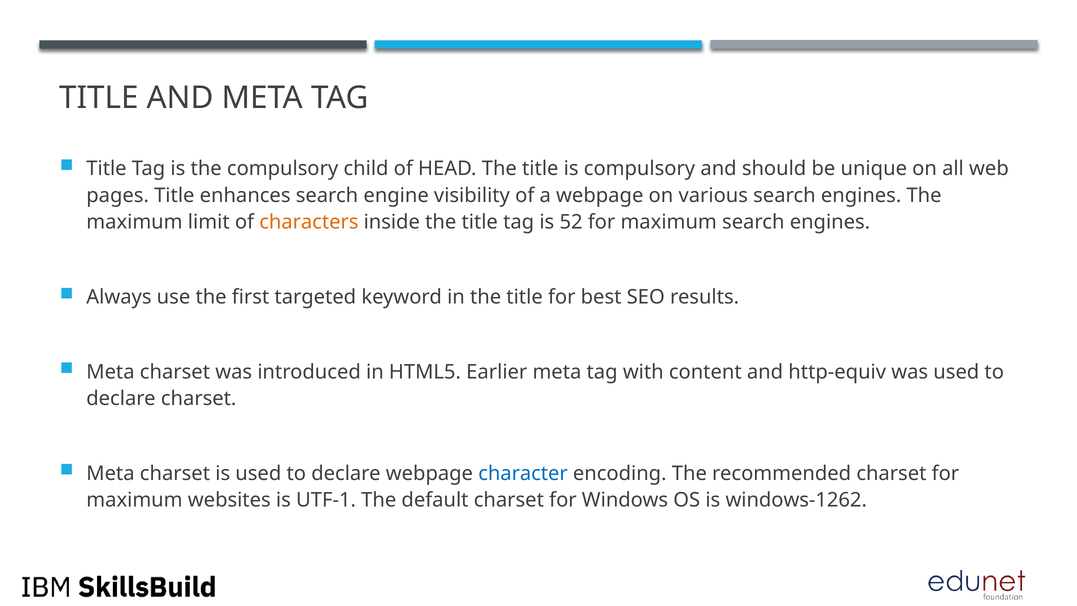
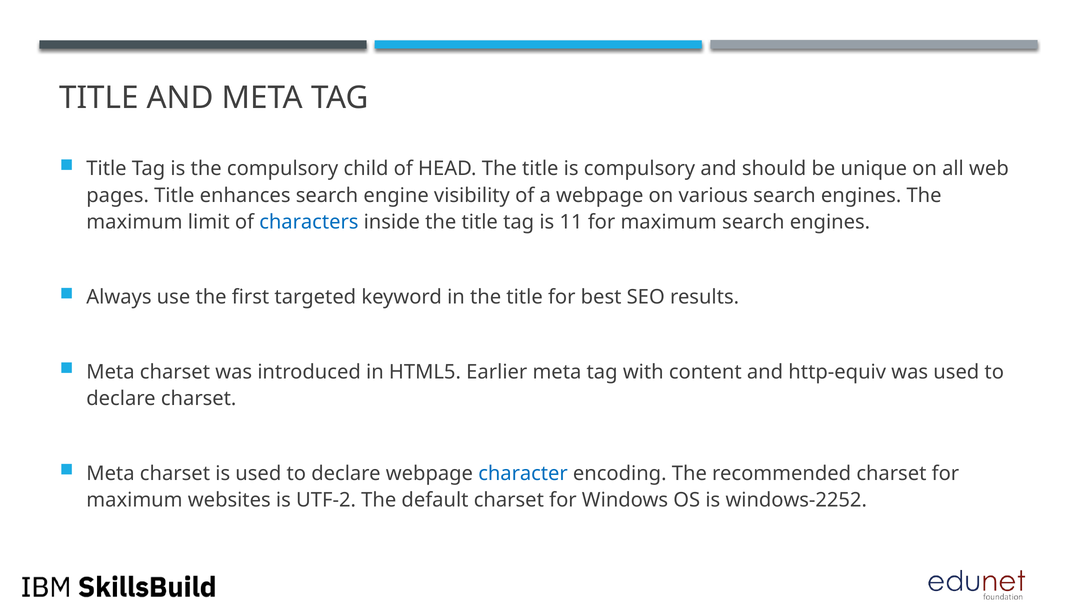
characters colour: orange -> blue
52: 52 -> 11
UTF-1: UTF-1 -> UTF-2
windows-1262: windows-1262 -> windows-2252
